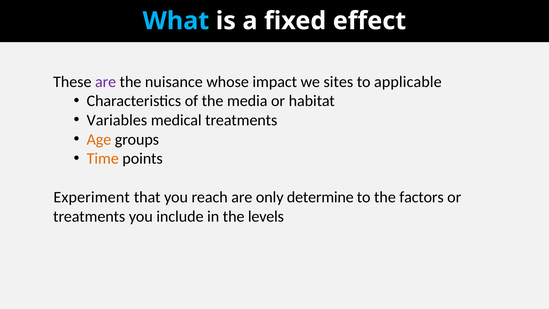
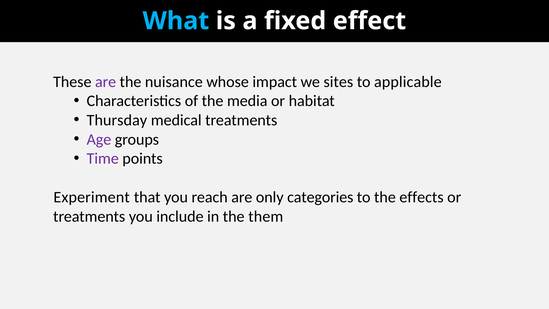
Variables: Variables -> Thursday
Age colour: orange -> purple
Time colour: orange -> purple
determine: determine -> categories
factors: factors -> effects
levels: levels -> them
